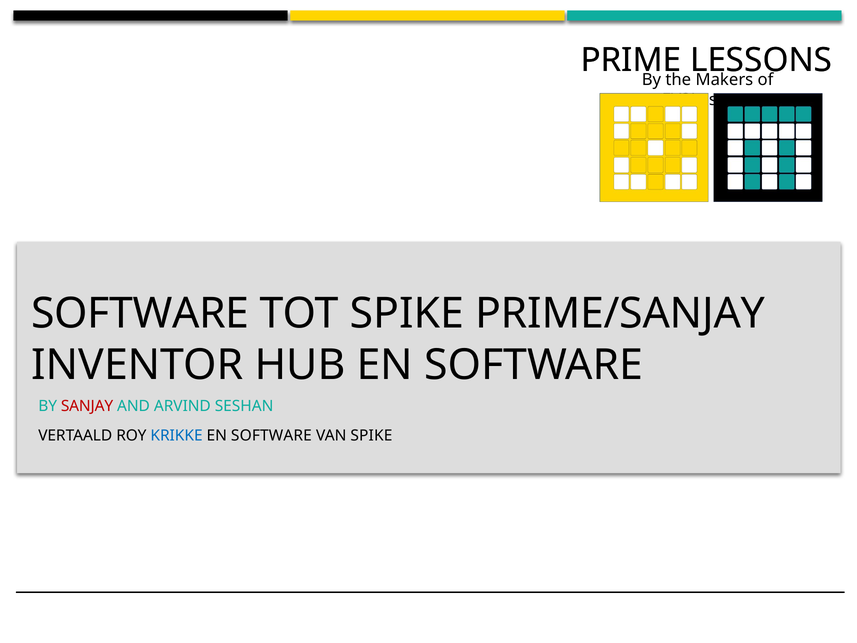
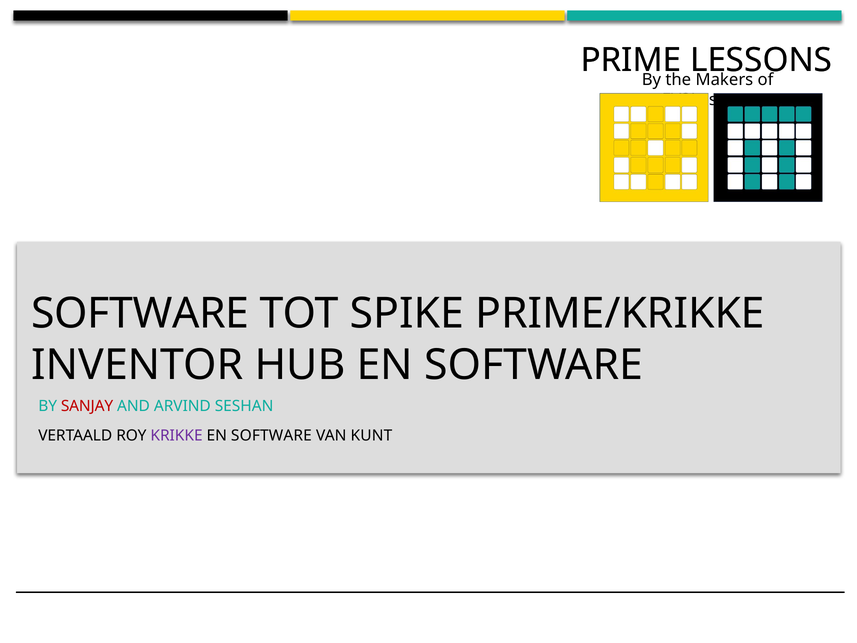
PRIME/SANJAY: PRIME/SANJAY -> PRIME/KRIKKE
KRIKKE colour: blue -> purple
VAN SPIKE: SPIKE -> KUNT
